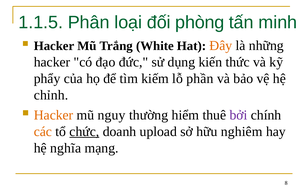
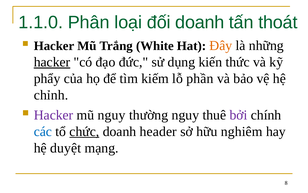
1.1.5: 1.1.5 -> 1.1.0
đối phòng: phòng -> doanh
minh: minh -> thoát
hacker at (52, 62) underline: none -> present
Hacker at (54, 115) colour: orange -> purple
thường hiểm: hiểm -> nguy
các colour: orange -> blue
upload: upload -> header
nghĩa: nghĩa -> duyệt
